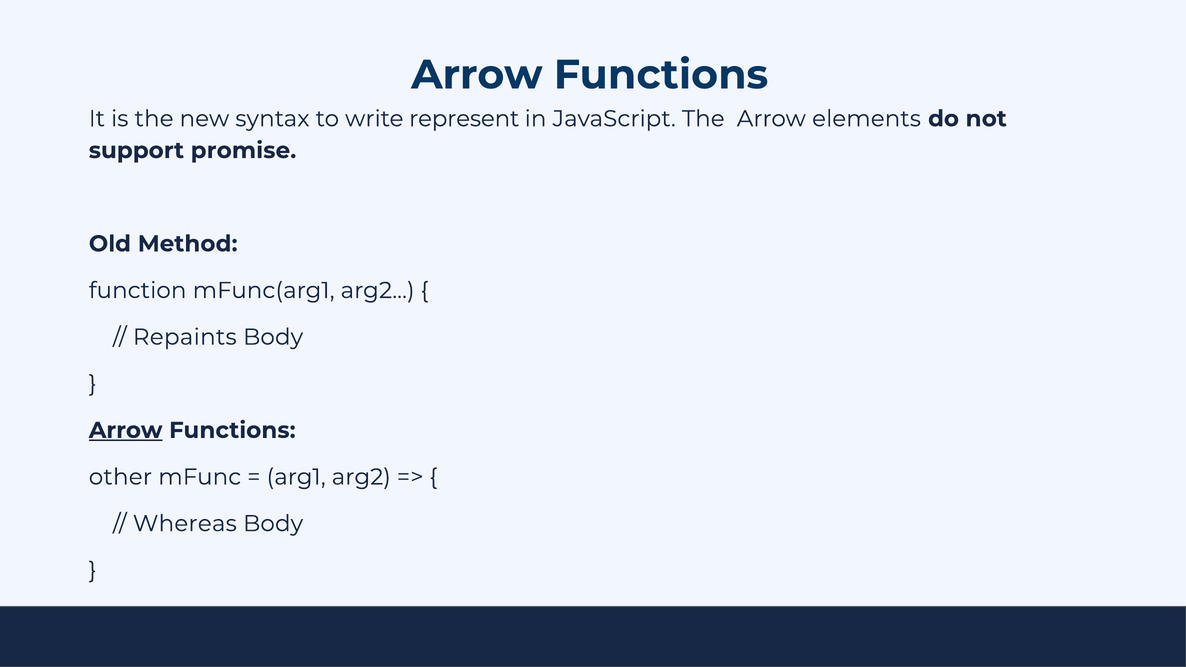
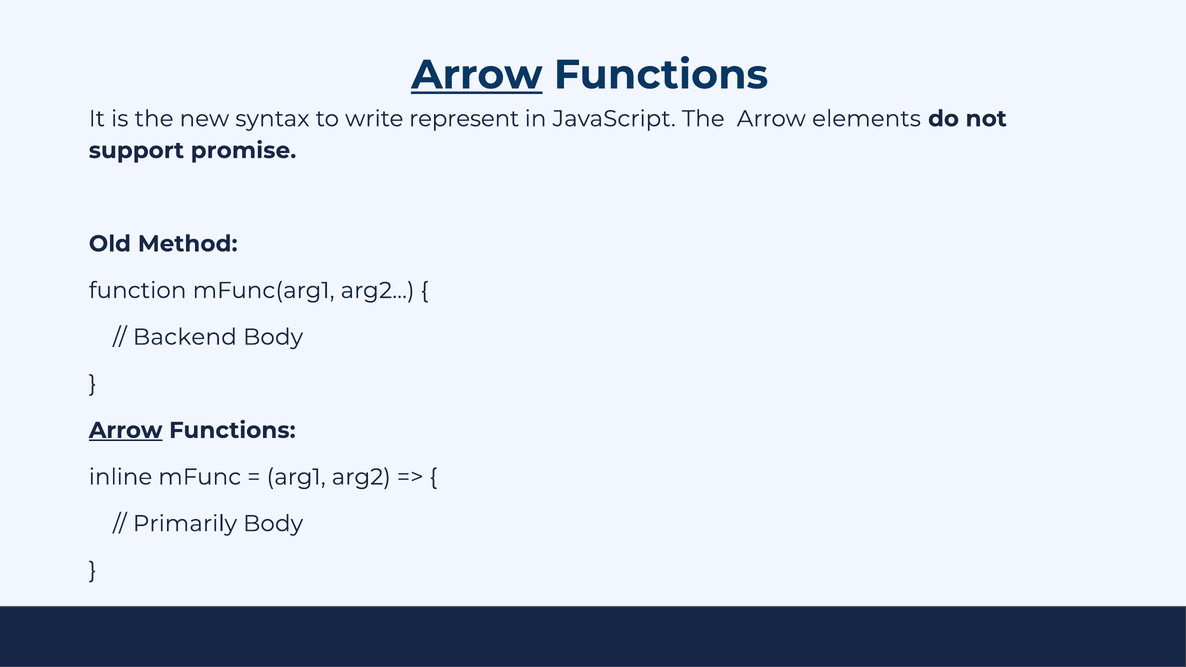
Arrow at (477, 75) underline: none -> present
Repaints: Repaints -> Backend
other: other -> inline
Whereas: Whereas -> Primarily
